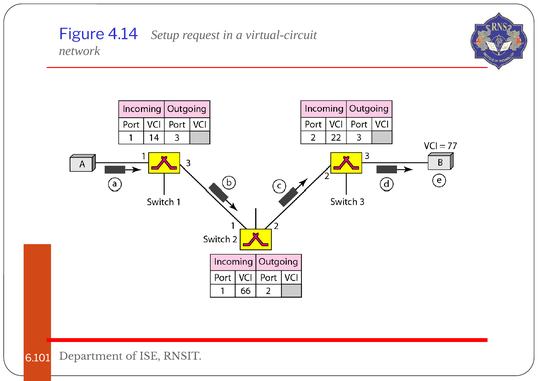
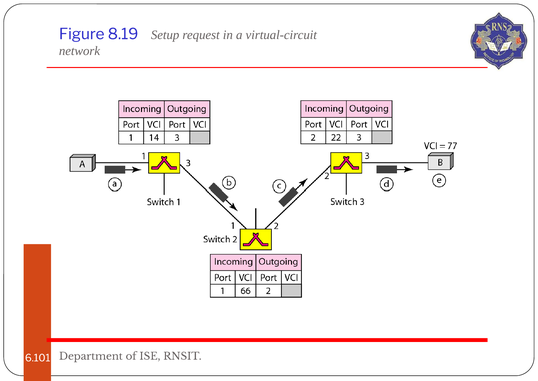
4.14: 4.14 -> 8.19
